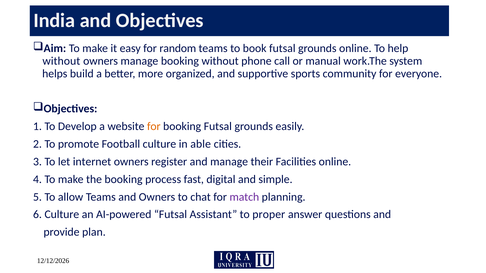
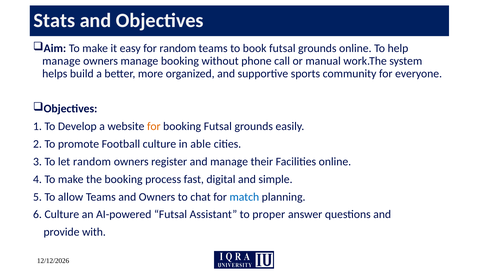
India: India -> Stats
without at (61, 61): without -> manage
let internet: internet -> random
match colour: purple -> blue
plan: plan -> with
